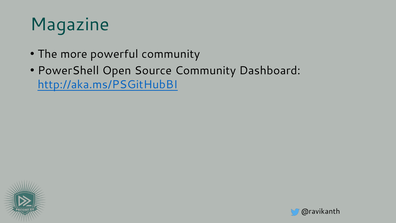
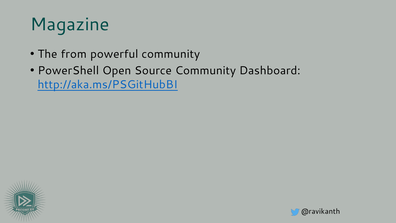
more: more -> from
